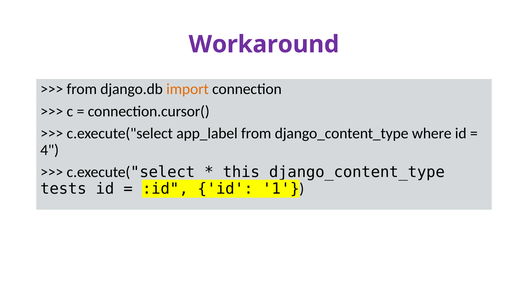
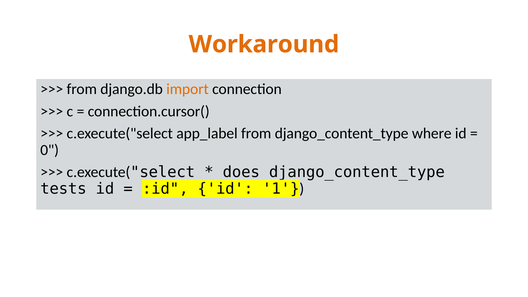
Workaround colour: purple -> orange
4: 4 -> 0
this: this -> does
